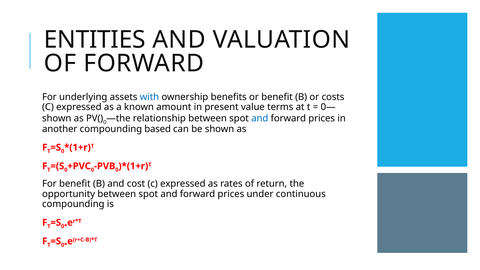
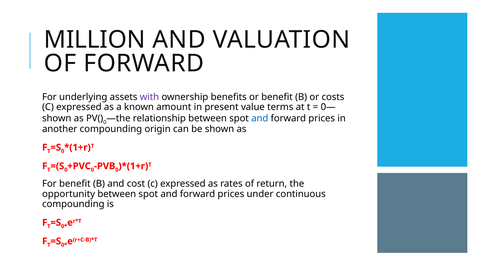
ENTITIES: ENTITIES -> MILLION
with colour: blue -> purple
based: based -> origin
